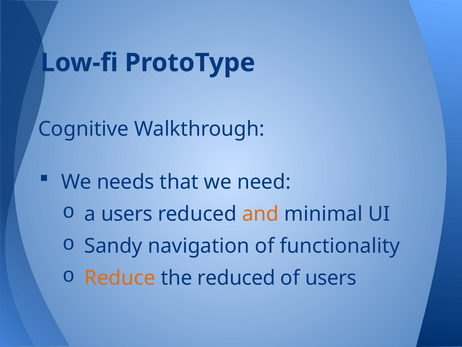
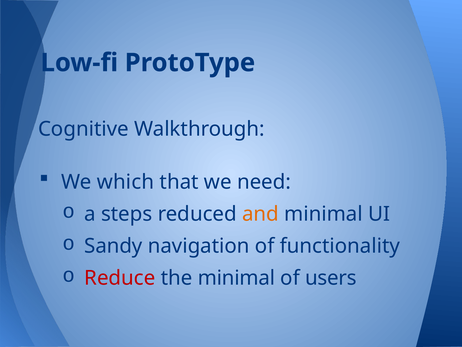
needs: needs -> which
a users: users -> steps
Reduce colour: orange -> red
the reduced: reduced -> minimal
